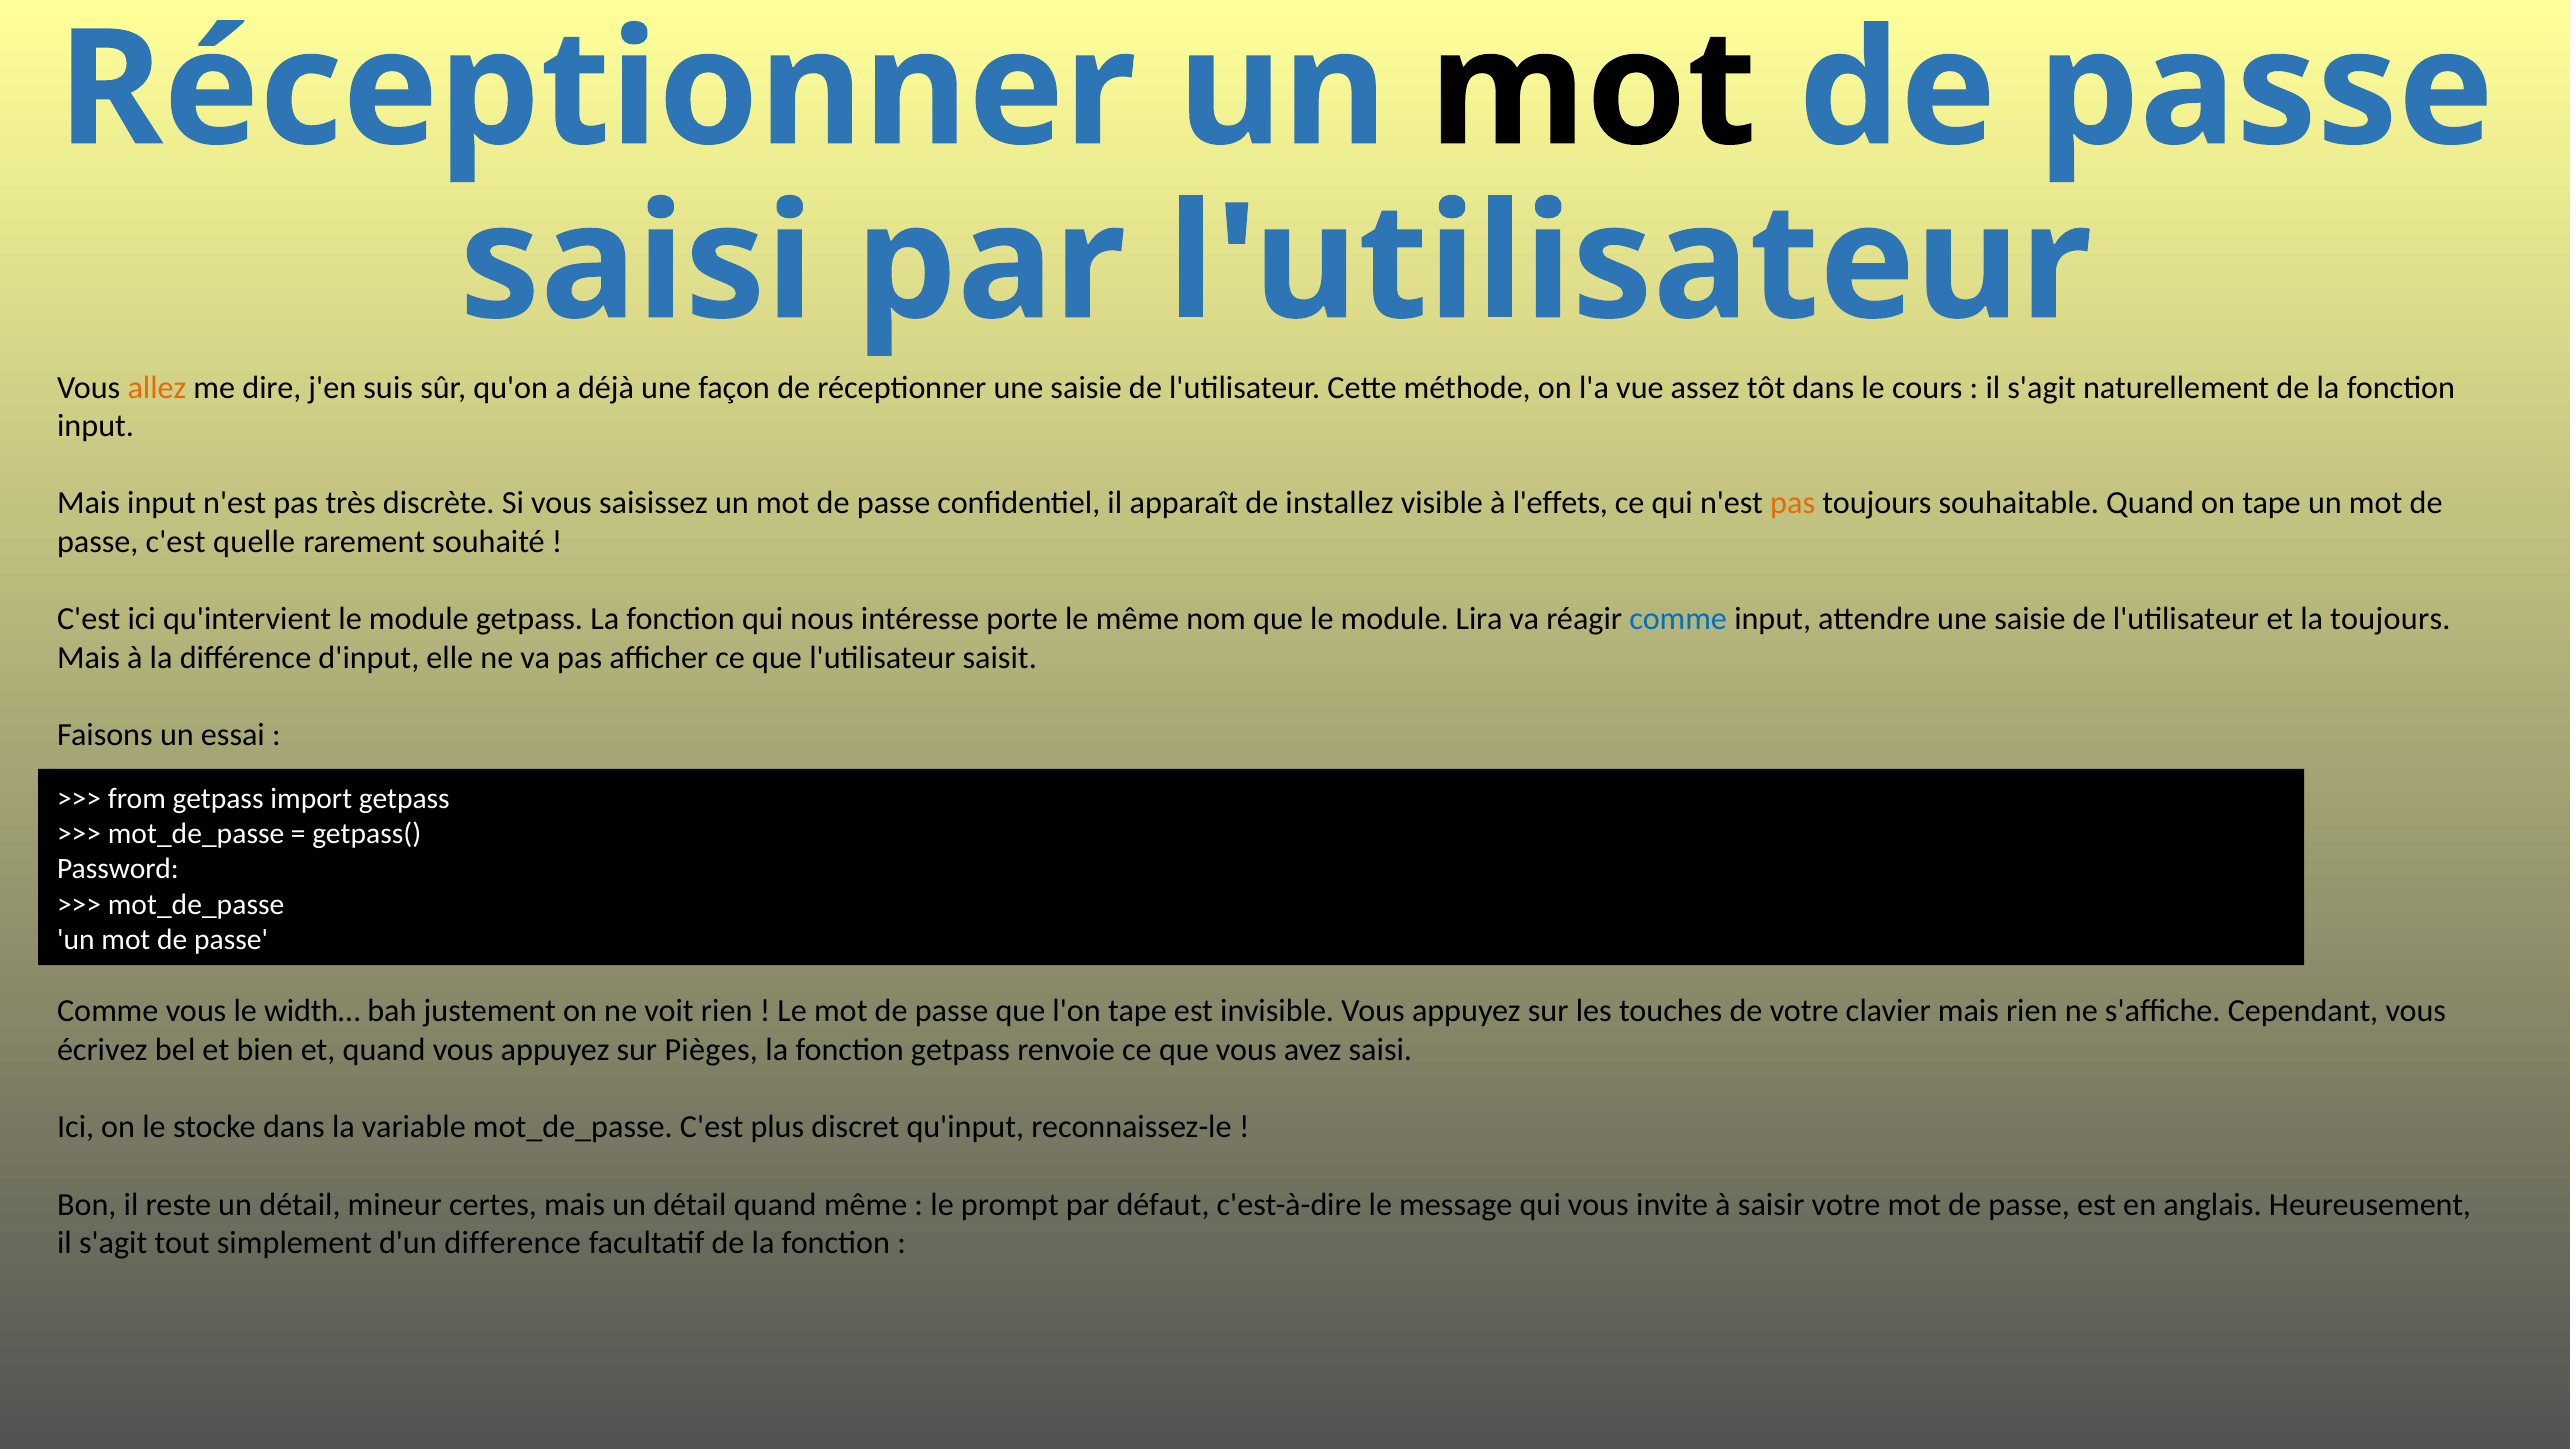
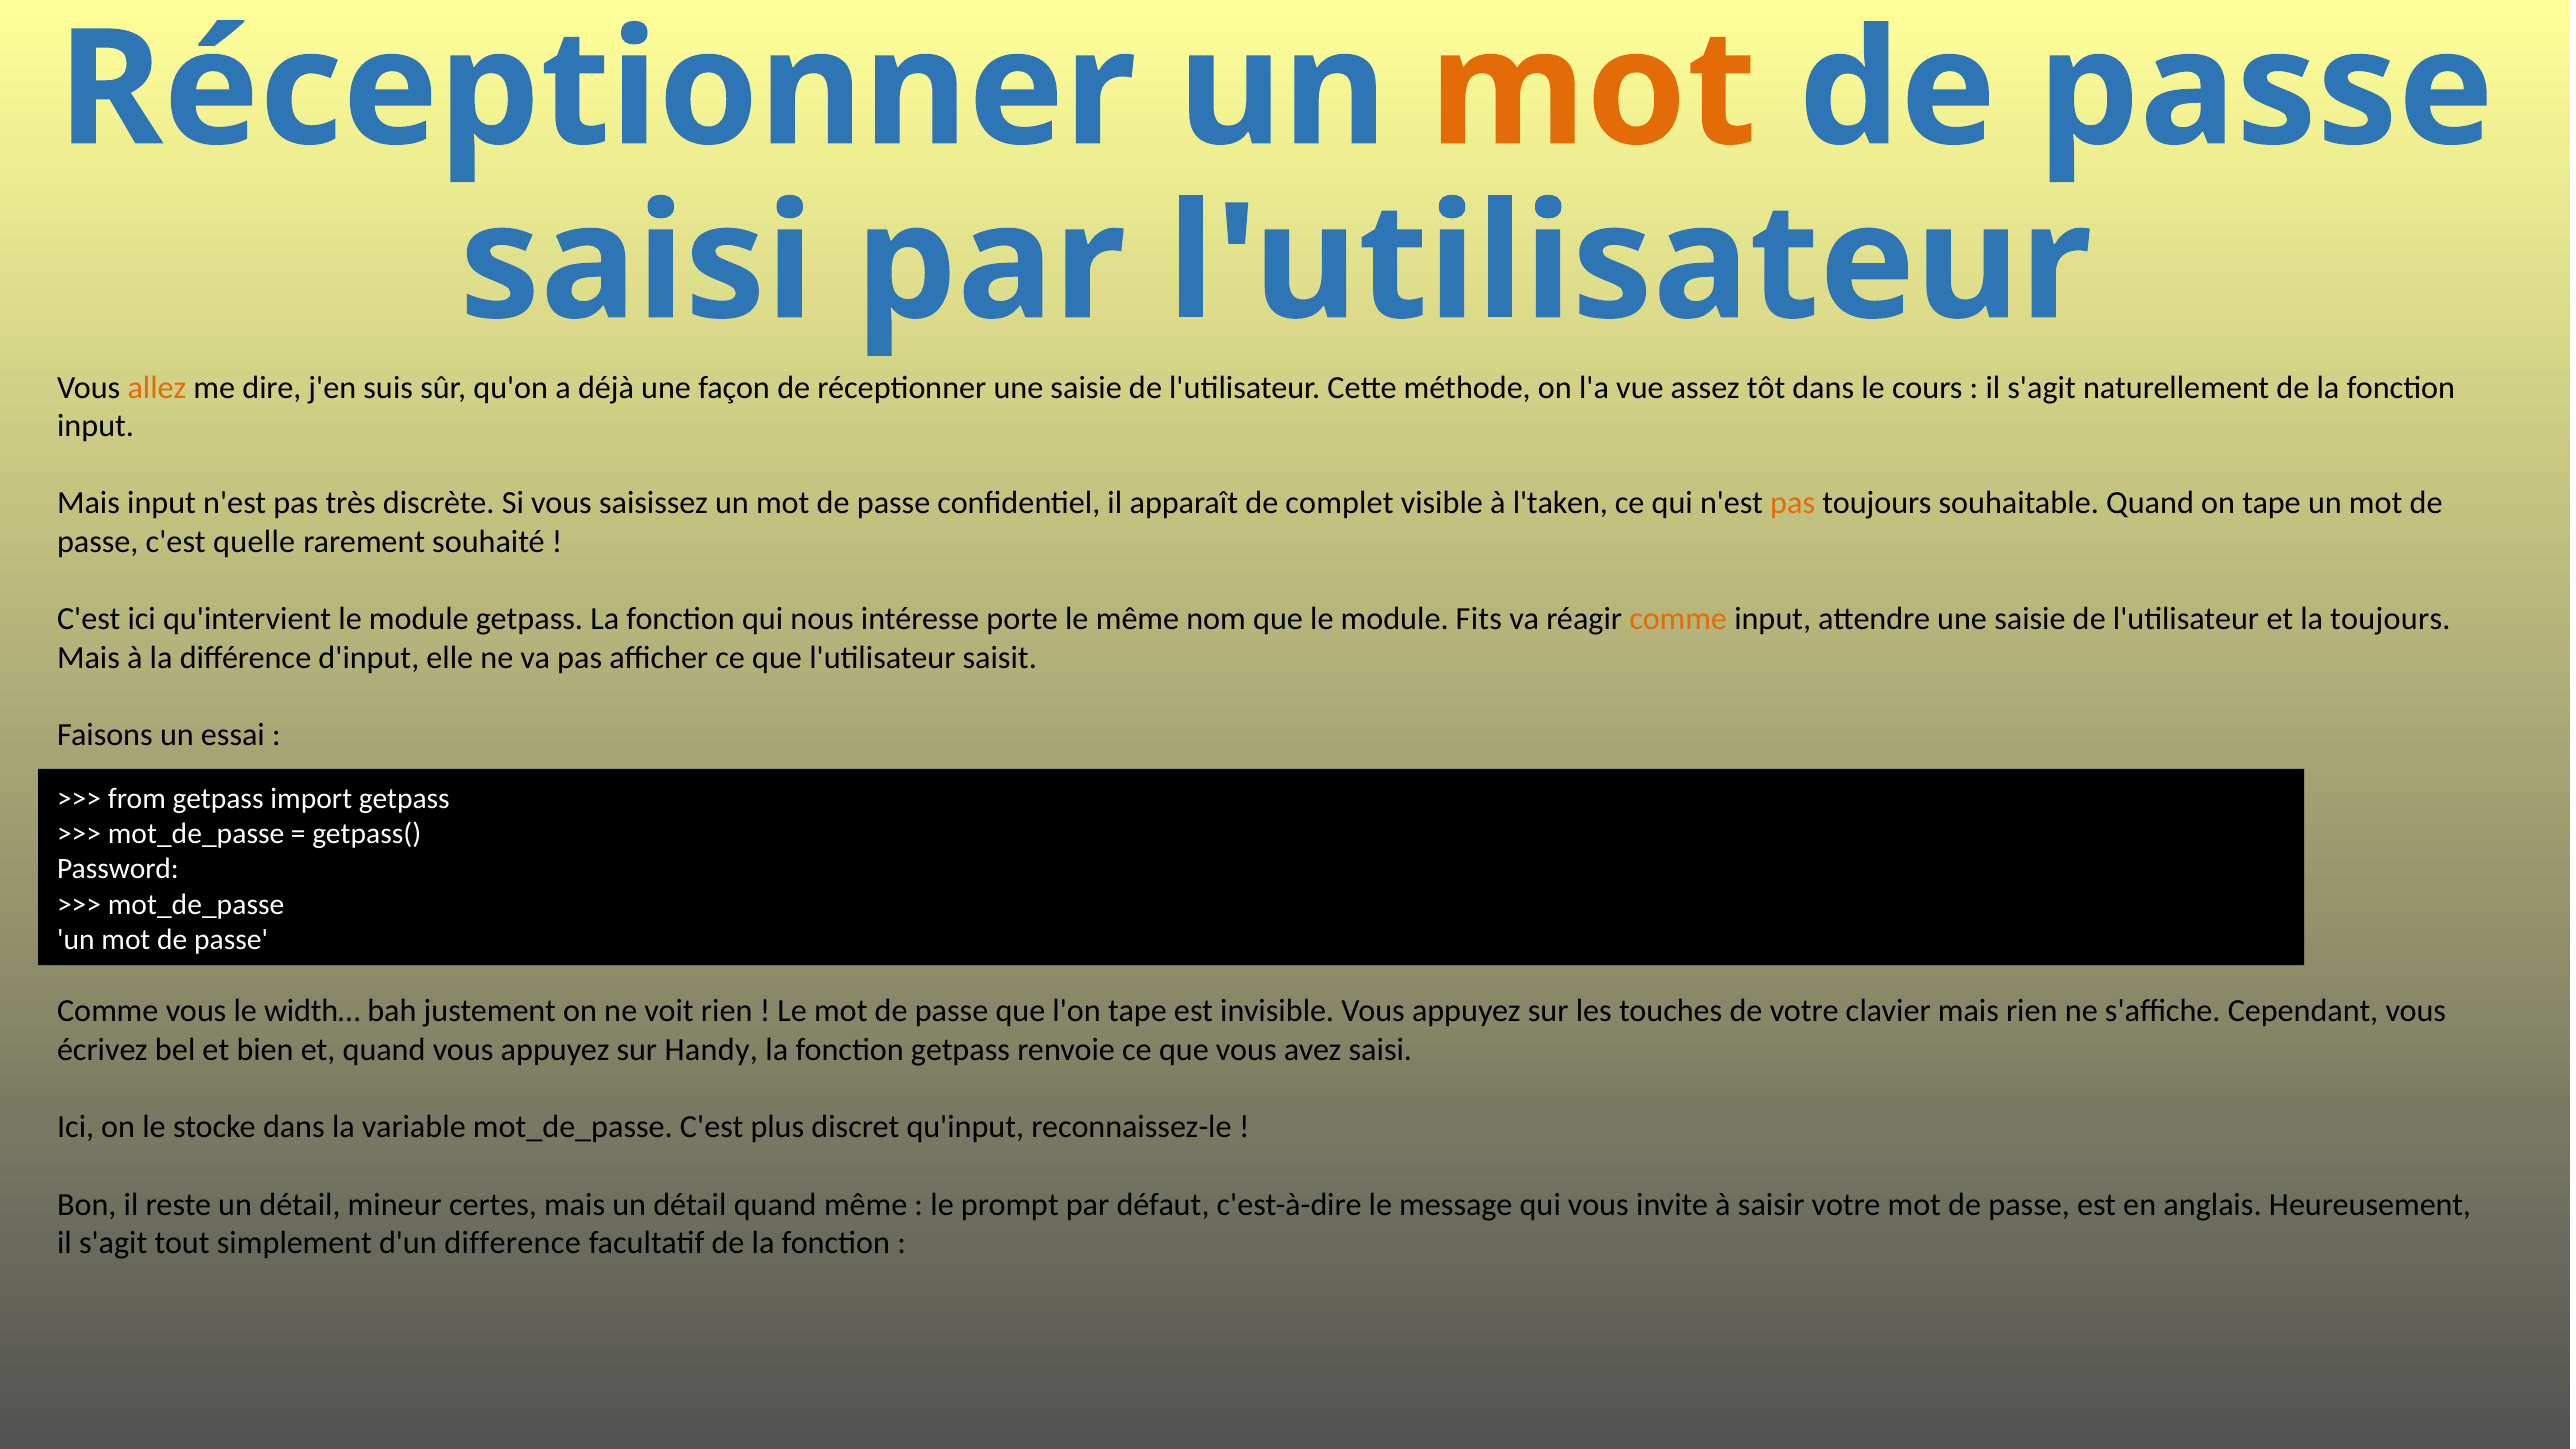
mot at (1593, 90) colour: black -> orange
installez: installez -> complet
l'effets: l'effets -> l'taken
Lira: Lira -> Fits
comme at (1678, 619) colour: blue -> orange
Pièges: Pièges -> Handy
